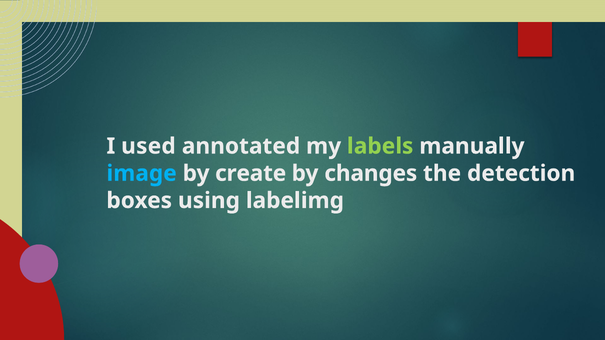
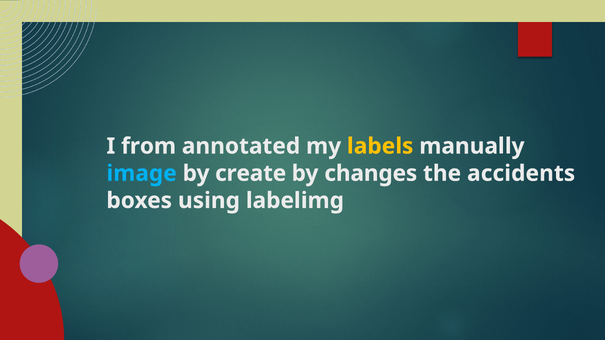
used: used -> from
labels colour: light green -> yellow
detection: detection -> accidents
